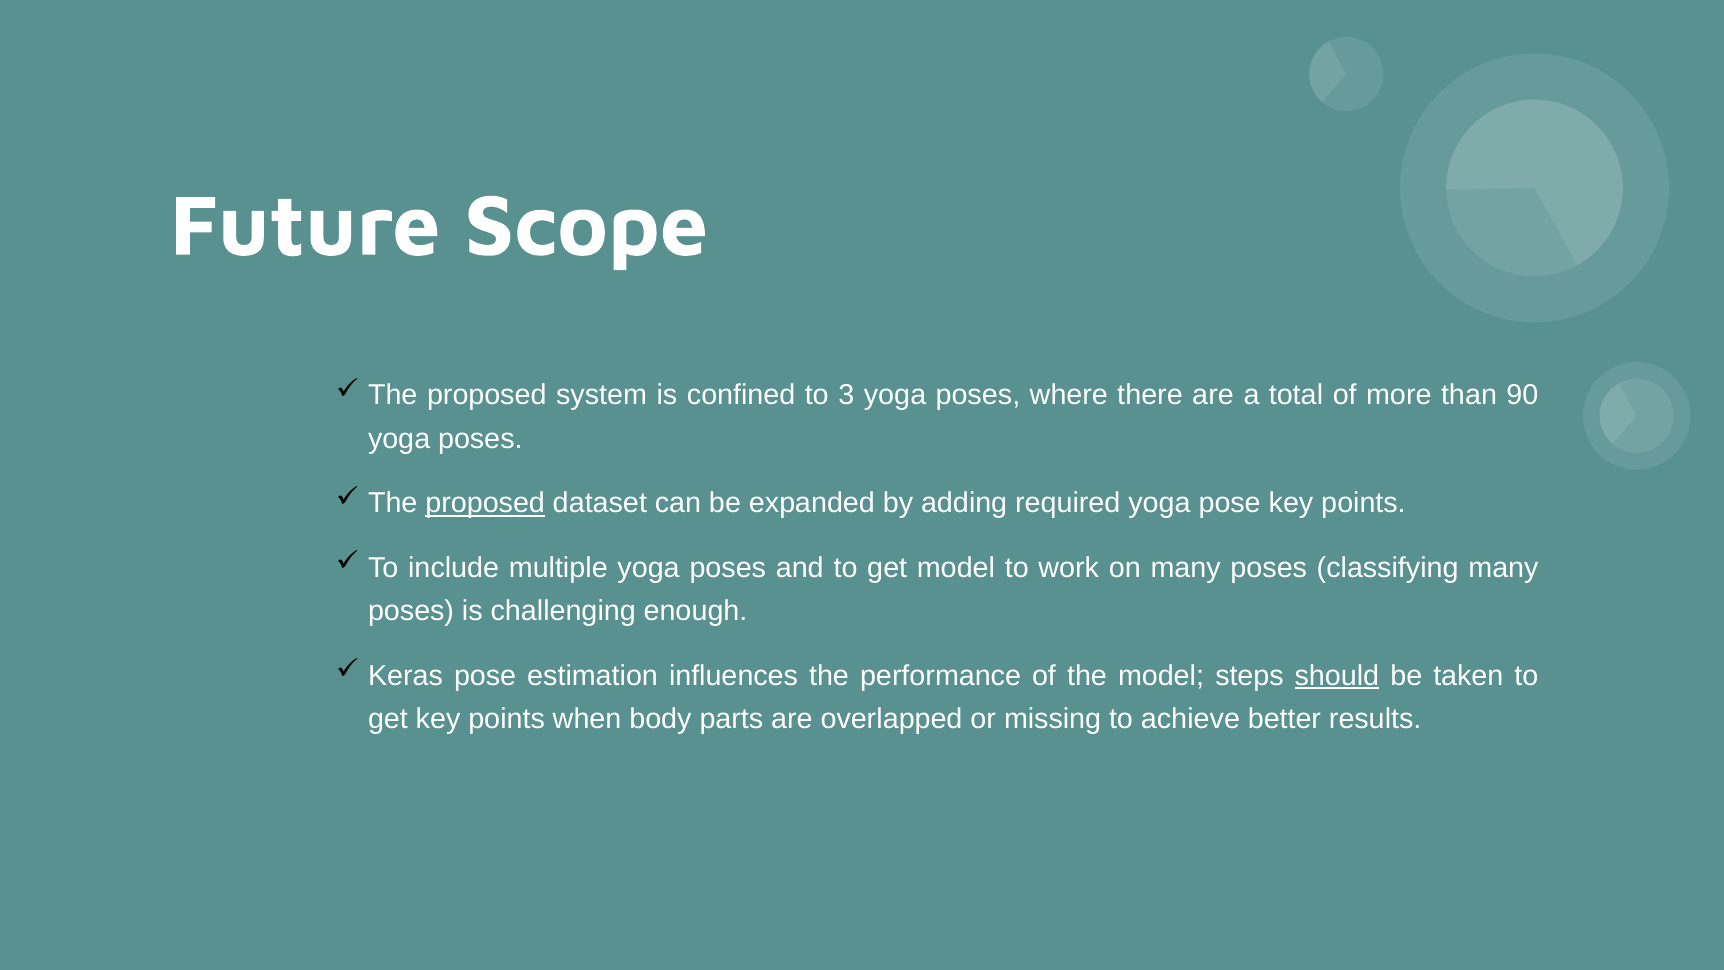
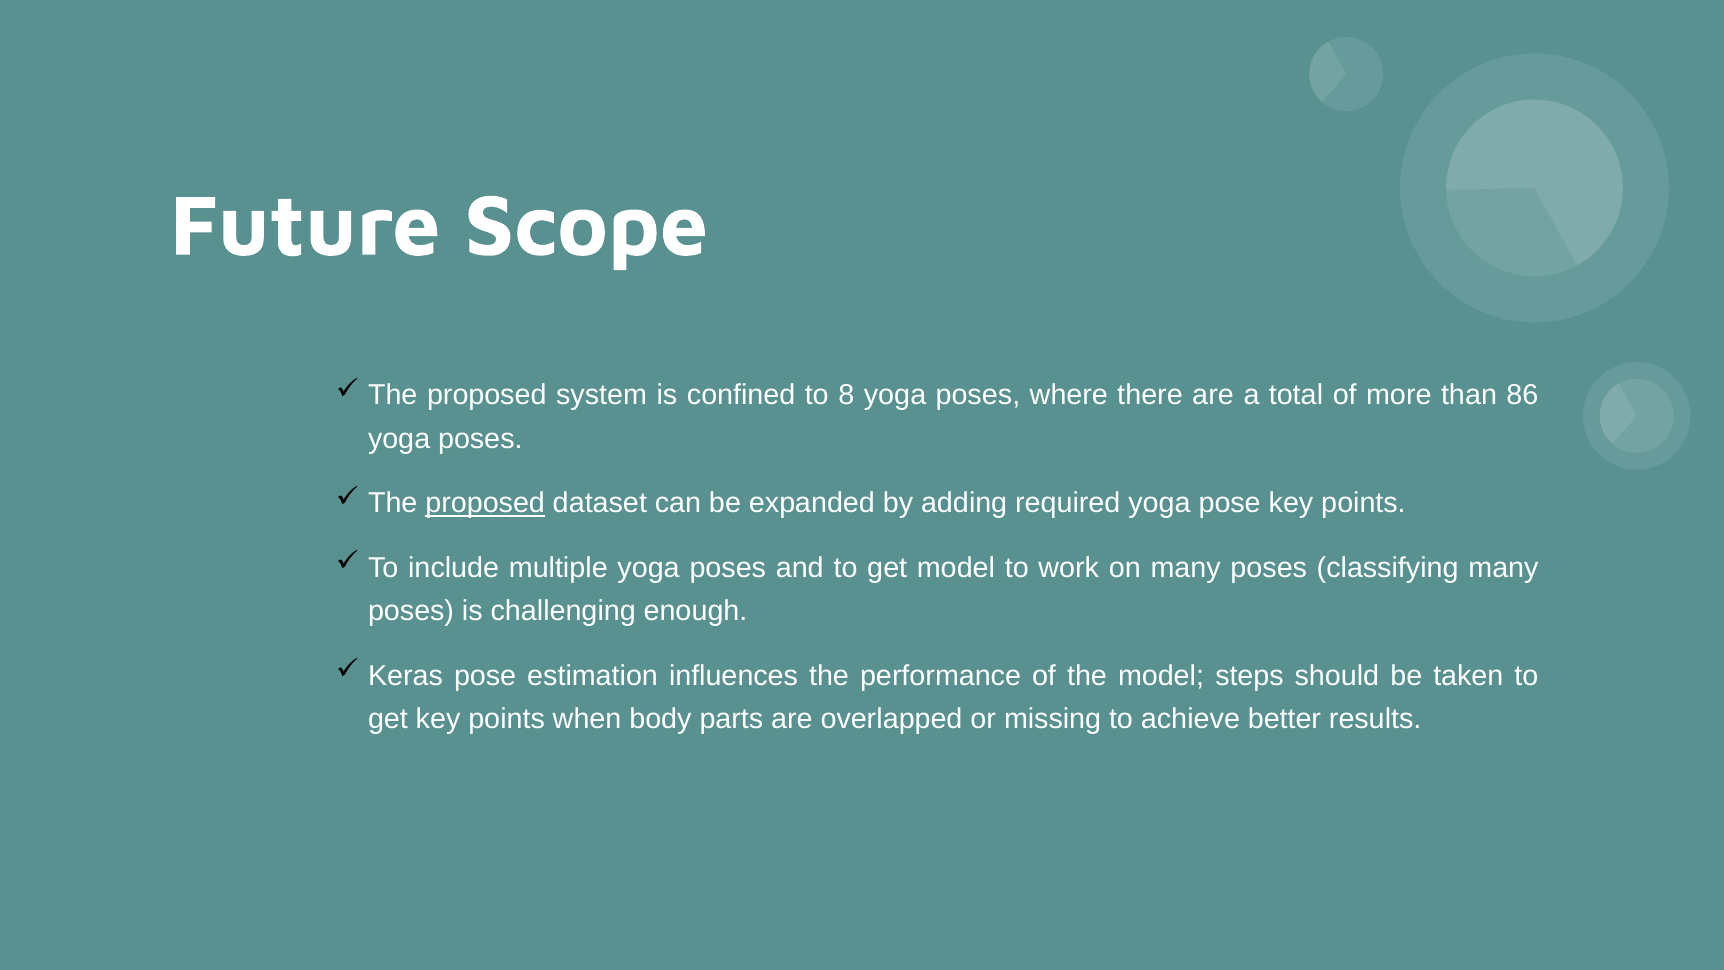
3: 3 -> 8
90: 90 -> 86
should underline: present -> none
